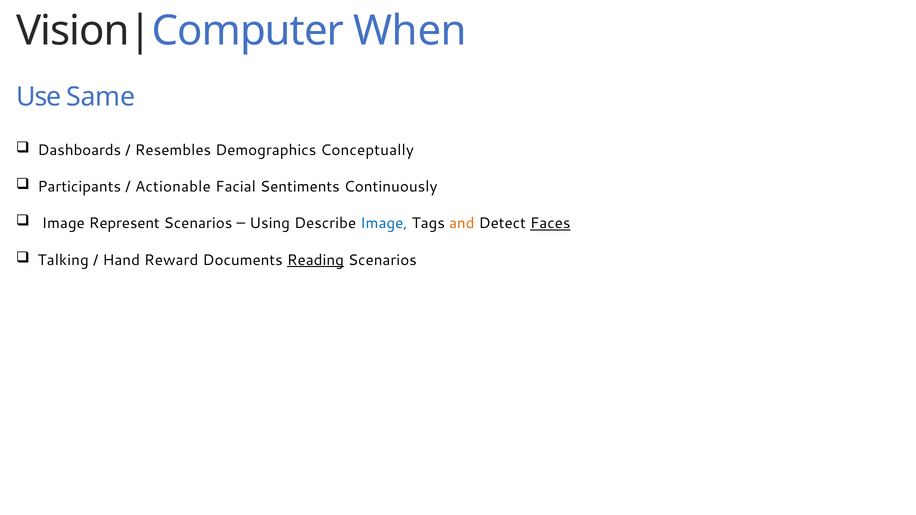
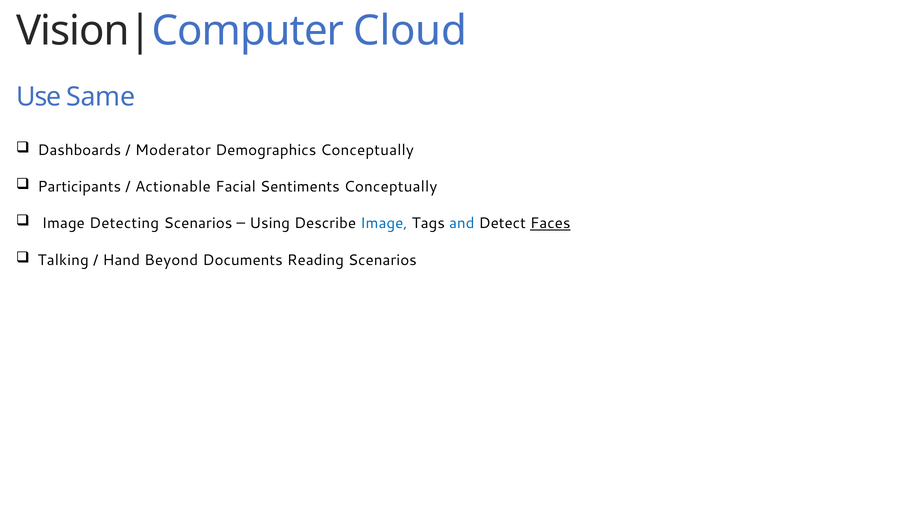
When: When -> Cloud
Resembles: Resembles -> Moderator
Sentiments Continuously: Continuously -> Conceptually
Represent: Represent -> Detecting
and colour: orange -> blue
Reward: Reward -> Beyond
Reading underline: present -> none
